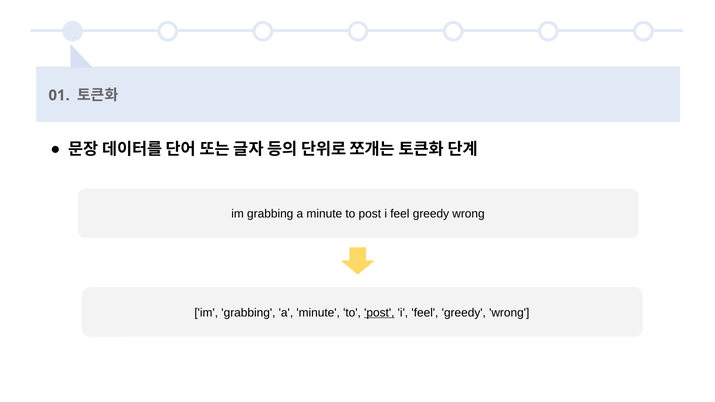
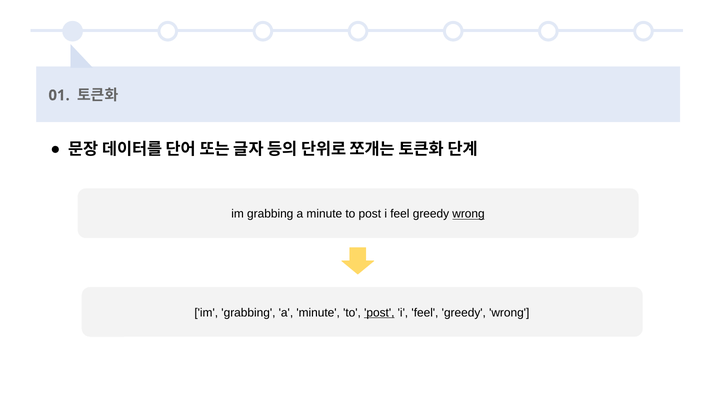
wrong at (468, 214) underline: none -> present
